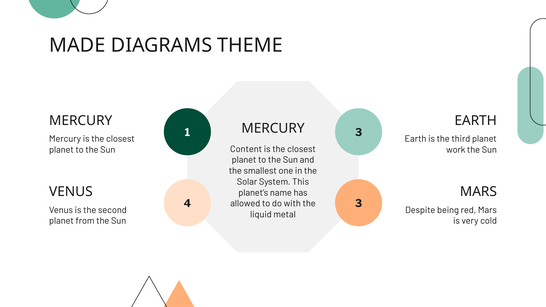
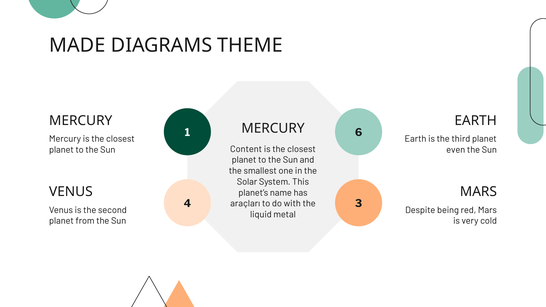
1 3: 3 -> 6
work: work -> even
allowed: allowed -> araçları
